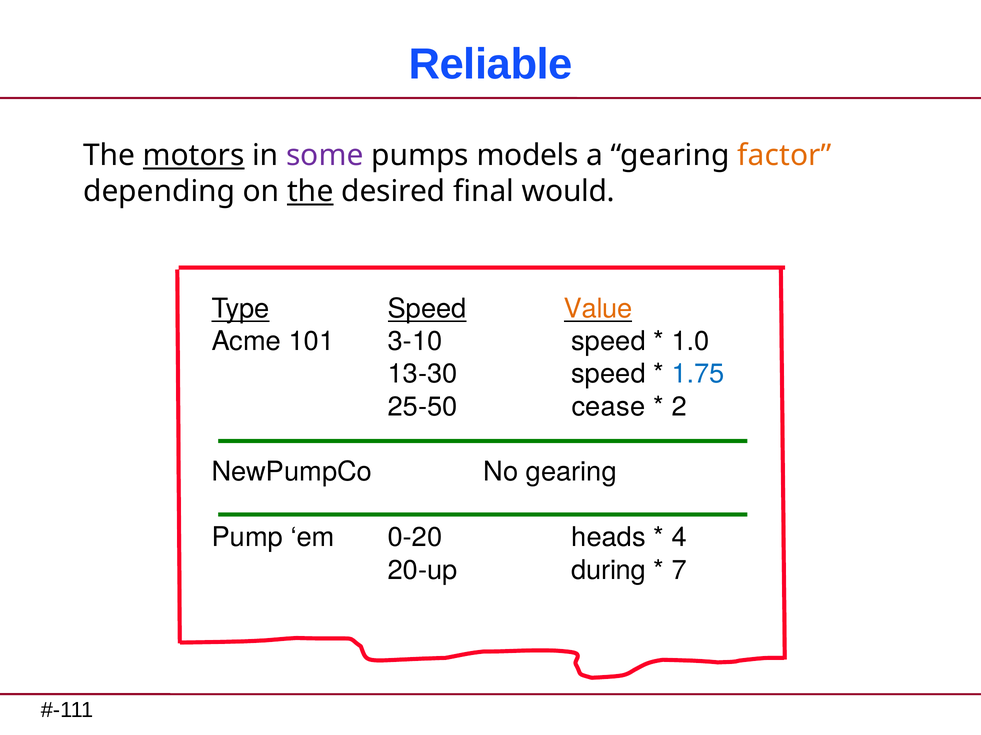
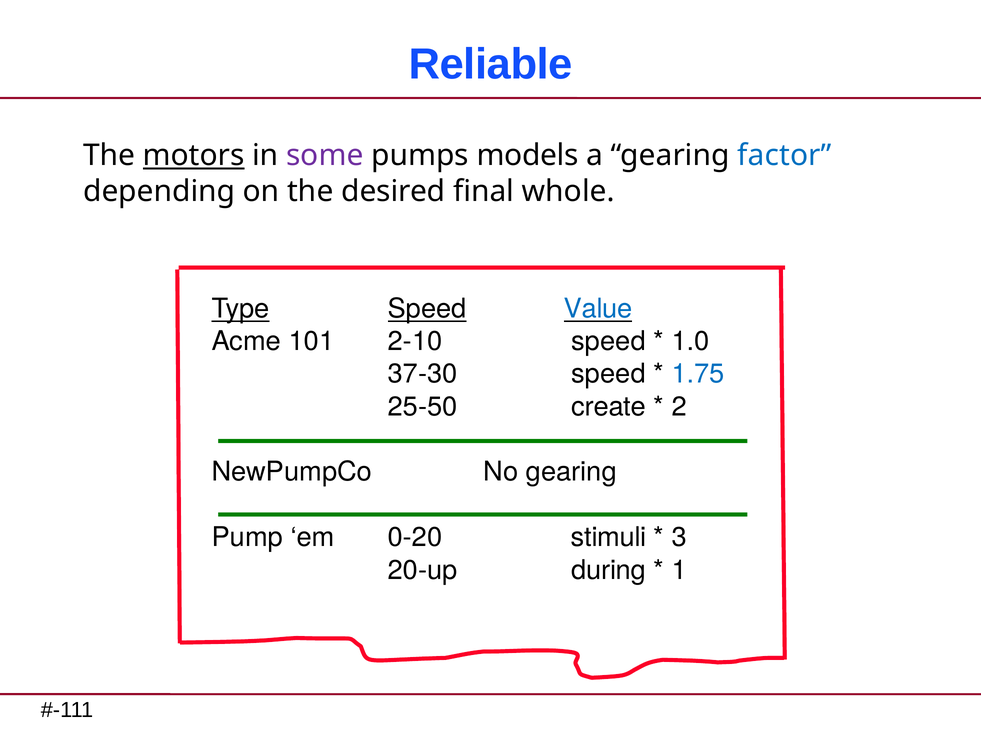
factor colour: orange -> blue
the at (310, 192) underline: present -> none
would: would -> whole
Value colour: orange -> blue
3-10: 3-10 -> 2-10
13-30: 13-30 -> 37-30
cease: cease -> create
heads: heads -> stimuli
4: 4 -> 3
7: 7 -> 1
